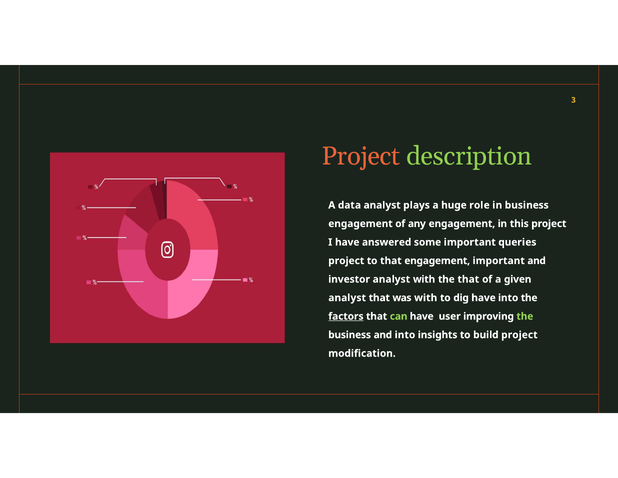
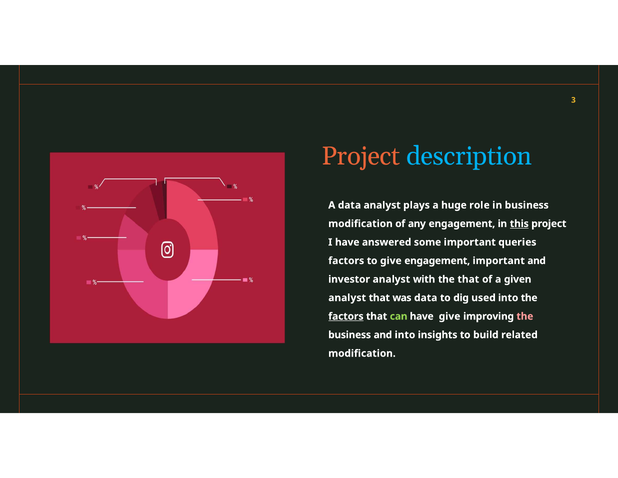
description colour: light green -> light blue
engagement at (360, 223): engagement -> modification
this underline: none -> present
project at (346, 261): project -> factors
to that: that -> give
was with: with -> data
dig have: have -> used
have user: user -> give
the at (525, 316) colour: light green -> pink
build project: project -> related
